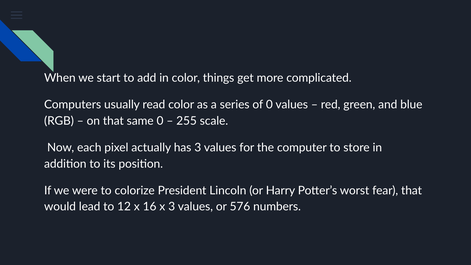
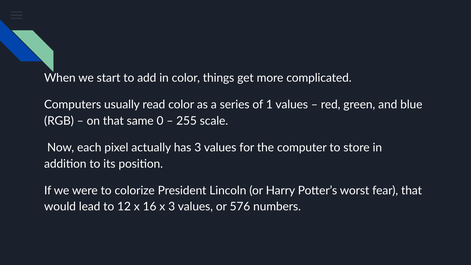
of 0: 0 -> 1
